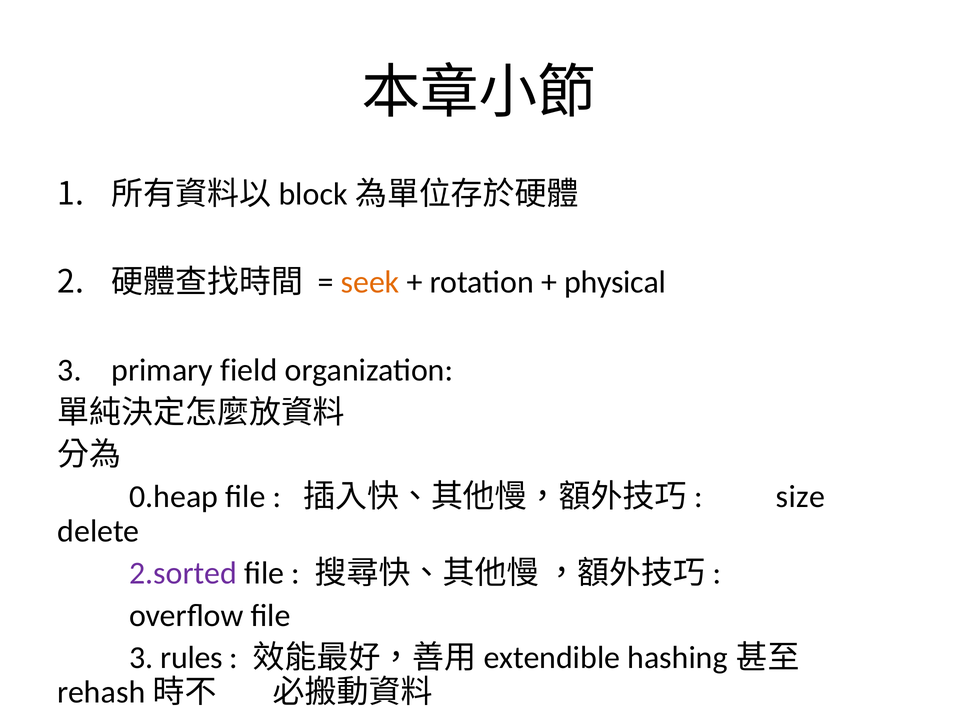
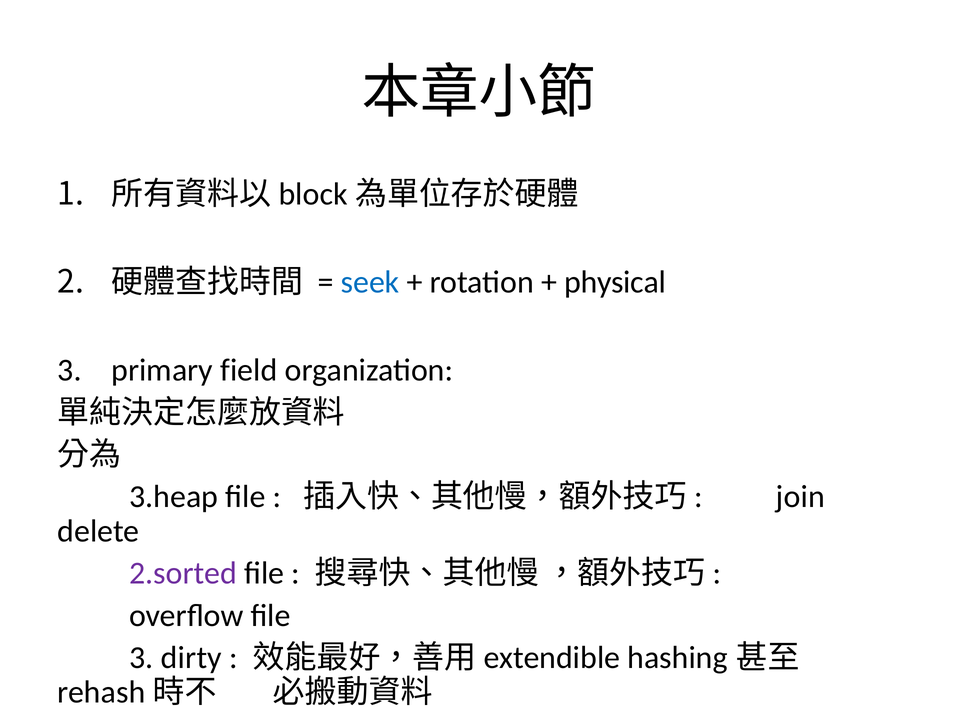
seek colour: orange -> blue
0.heap: 0.heap -> 3.heap
size: size -> join
rules: rules -> dirty
